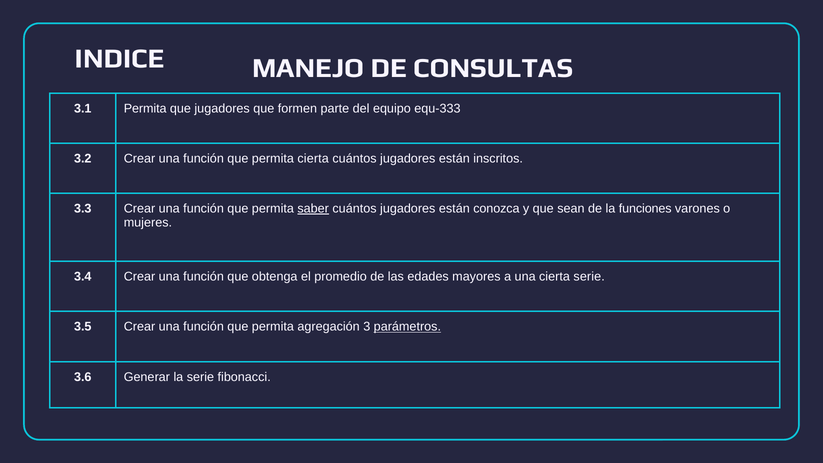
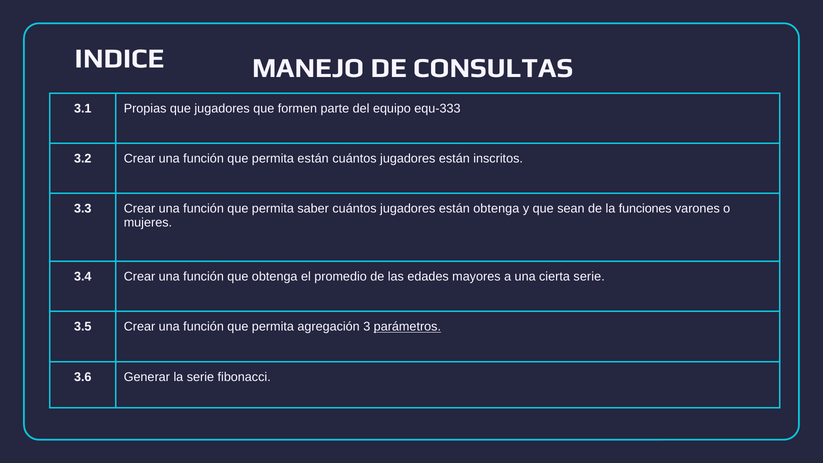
3.1 Permita: Permita -> Propias
permita cierta: cierta -> están
saber underline: present -> none
están conozca: conozca -> obtenga
